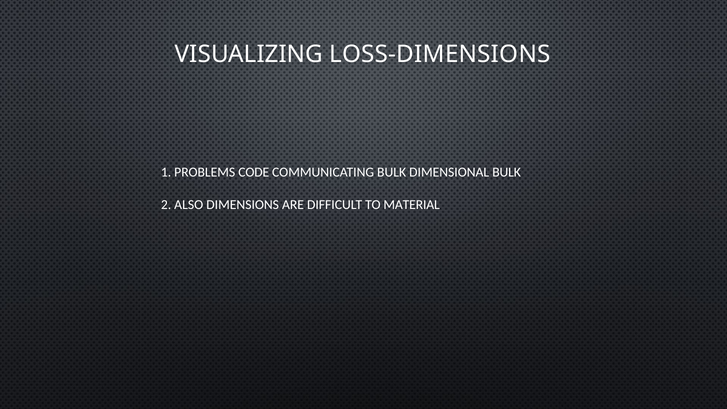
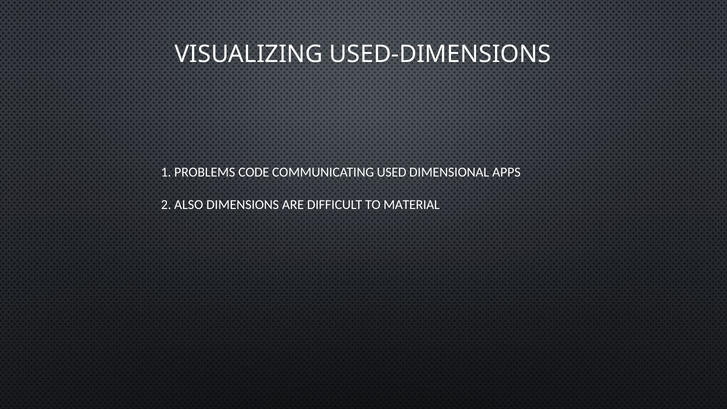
LOSS-DIMENSIONS: LOSS-DIMENSIONS -> USED-DIMENSIONS
COMMUNICATING BULK: BULK -> USED
DIMENSIONAL BULK: BULK -> APPS
